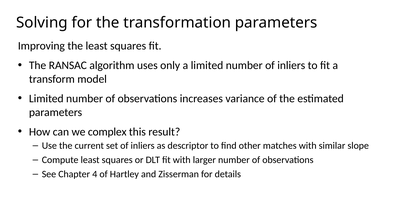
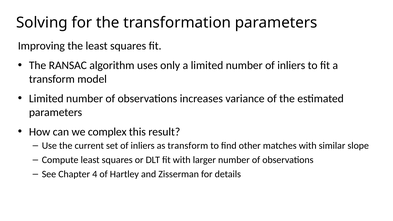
as descriptor: descriptor -> transform
